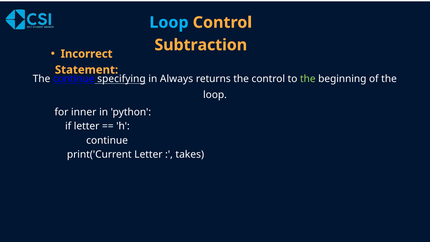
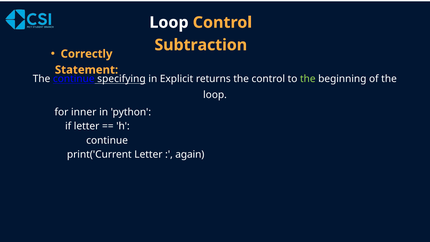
Loop at (169, 22) colour: light blue -> white
Incorrect: Incorrect -> Correctly
Always: Always -> Explicit
takes: takes -> again
